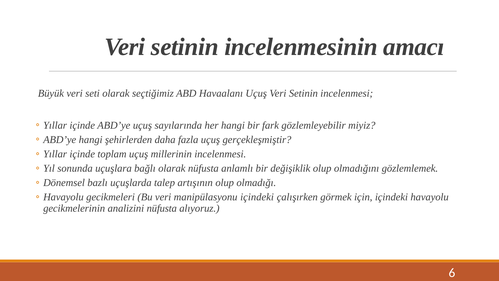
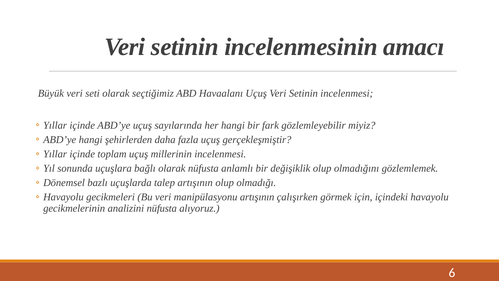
manipülasyonu içindeki: içindeki -> artışının
